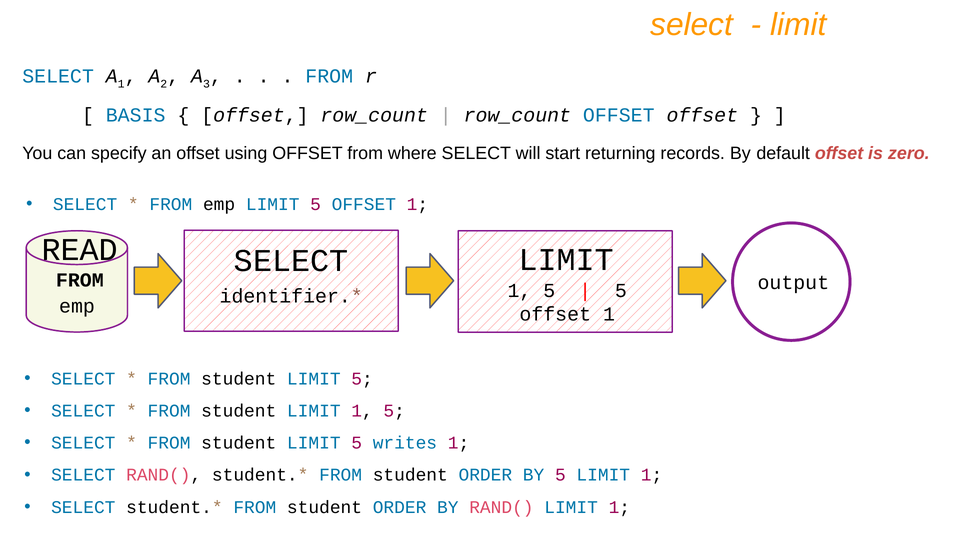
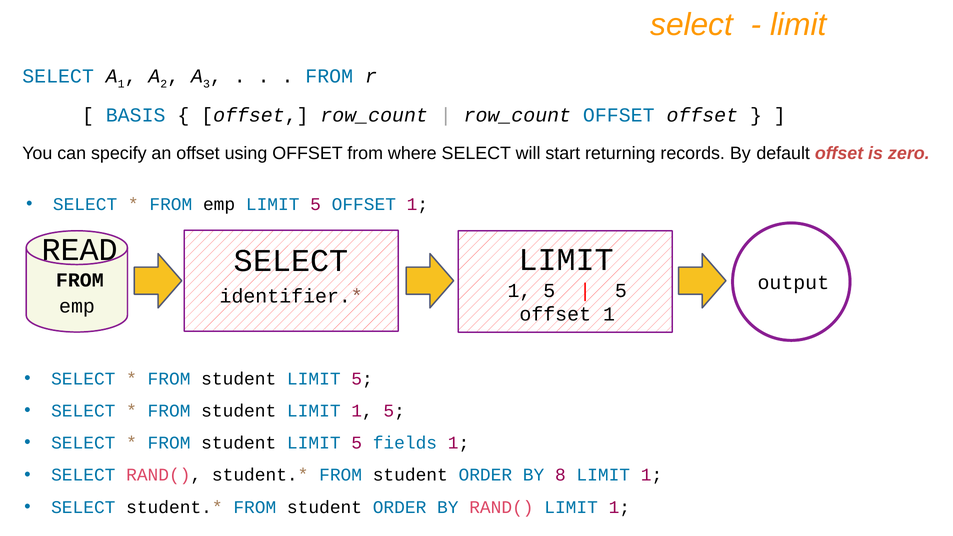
writes: writes -> fields
BY 5: 5 -> 8
